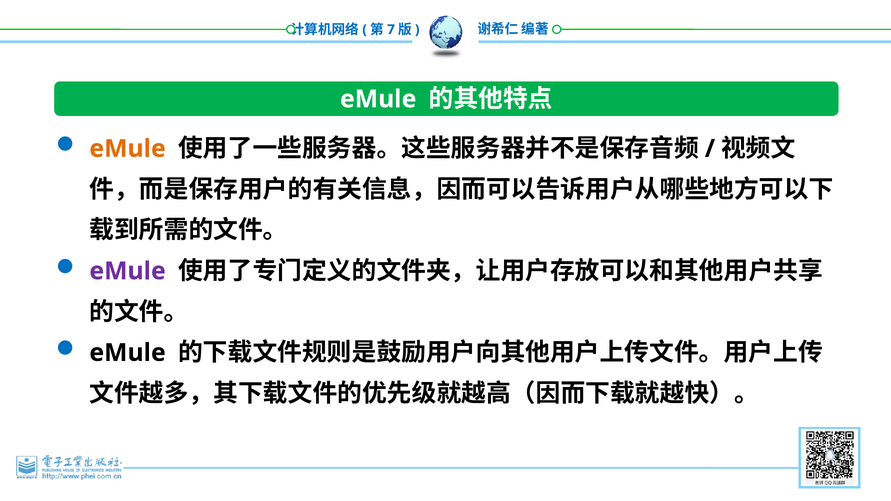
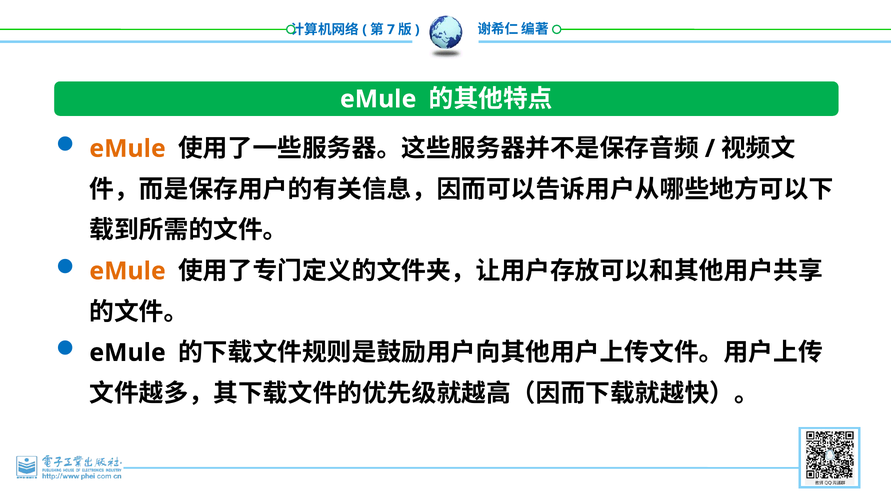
eMule at (128, 271) colour: purple -> orange
